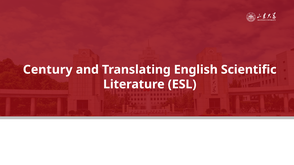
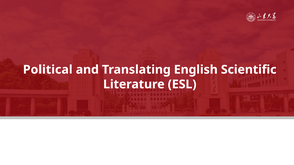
Century: Century -> Political
